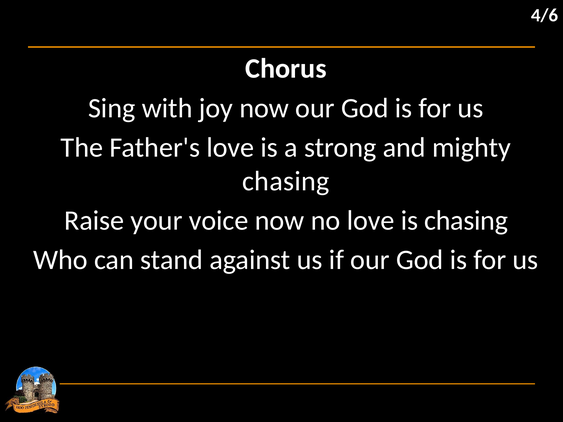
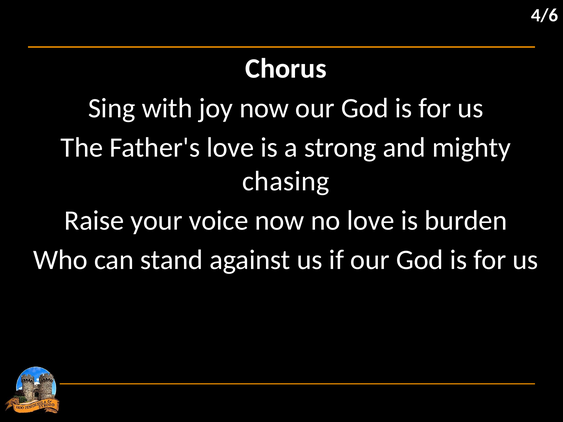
is chasing: chasing -> burden
